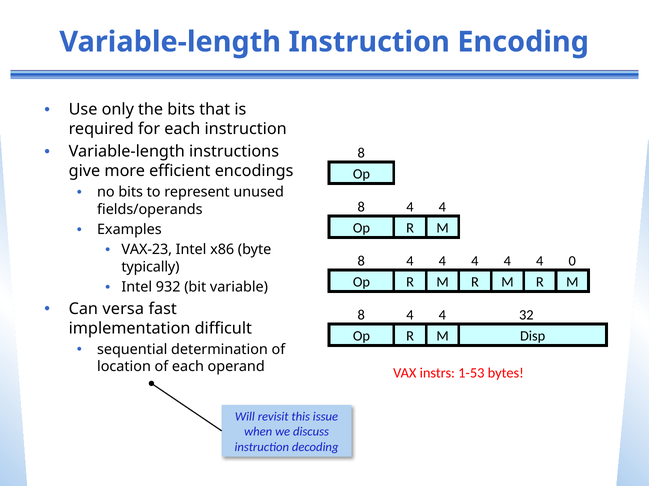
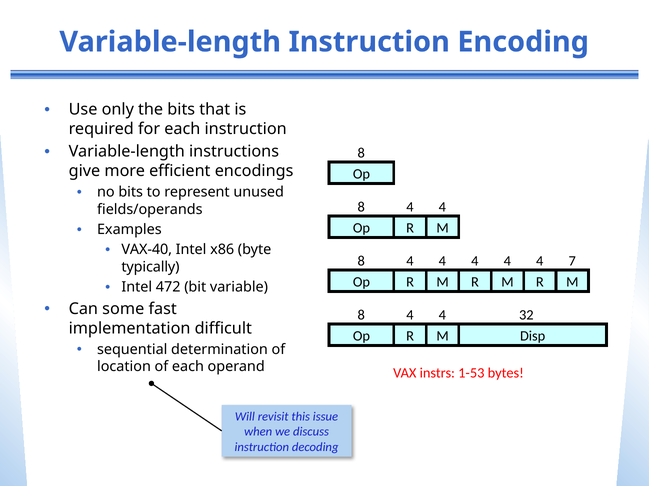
VAX-23: VAX-23 -> VAX-40
0: 0 -> 7
932: 932 -> 472
versa: versa -> some
